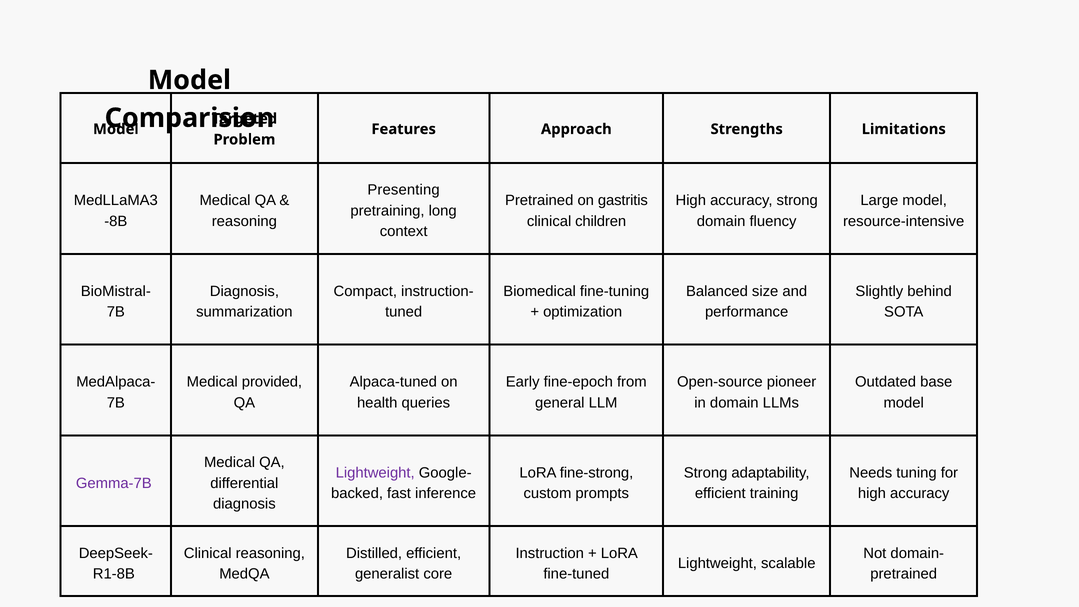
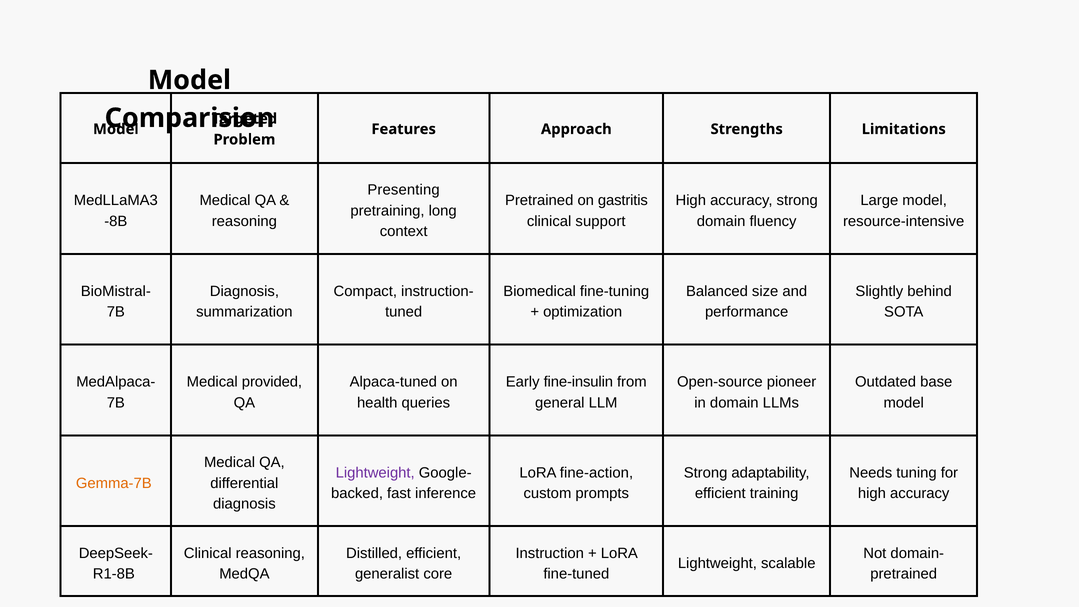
children: children -> support
fine-epoch: fine-epoch -> fine-insulin
fine-strong: fine-strong -> fine-action
Gemma-7B colour: purple -> orange
